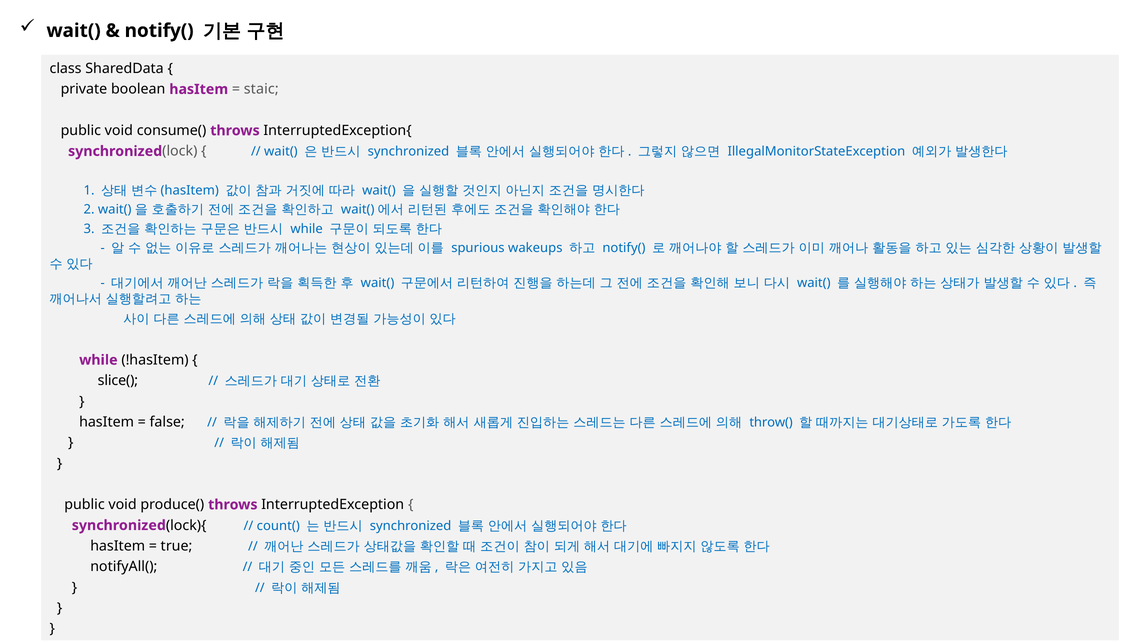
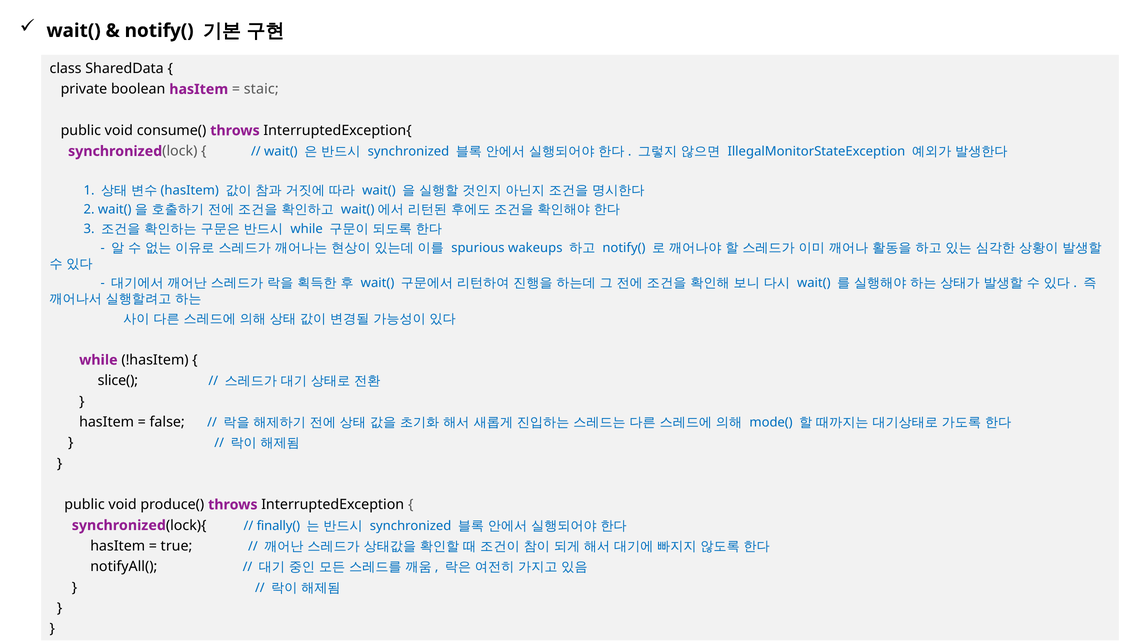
throw(: throw( -> mode(
count(: count( -> finally(
